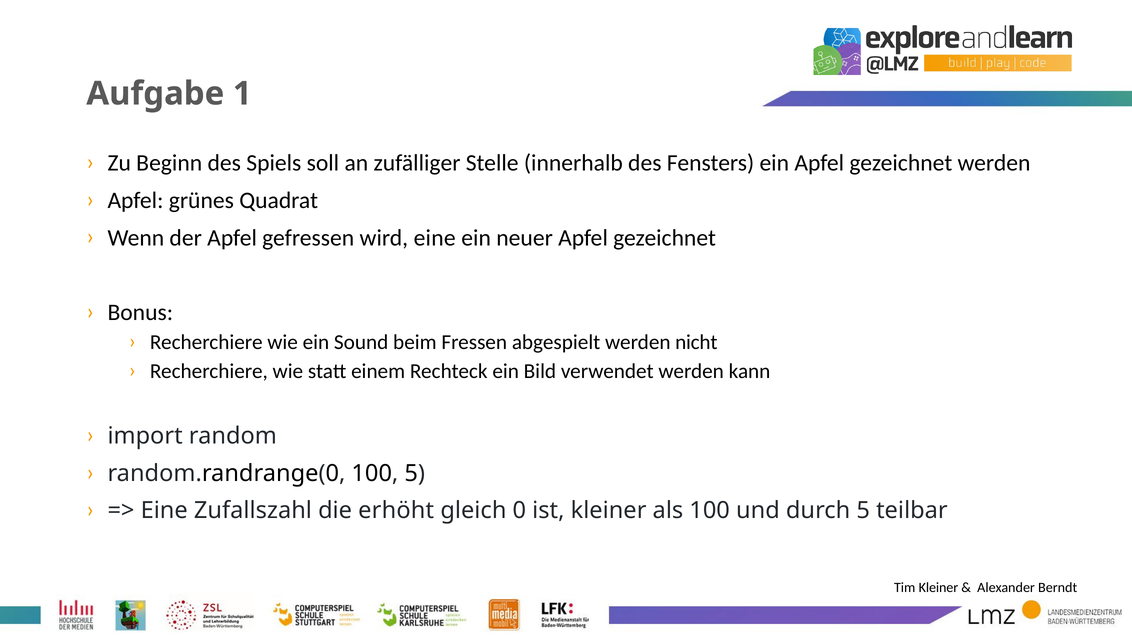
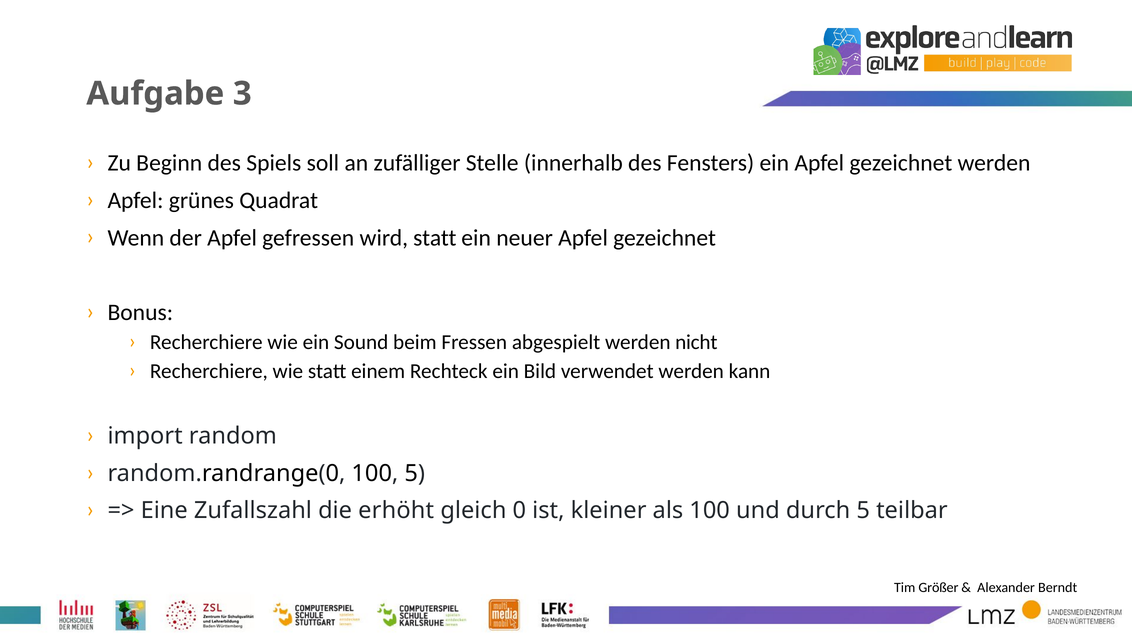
1: 1 -> 3
wird eine: eine -> statt
Tim Kleiner: Kleiner -> Größer
